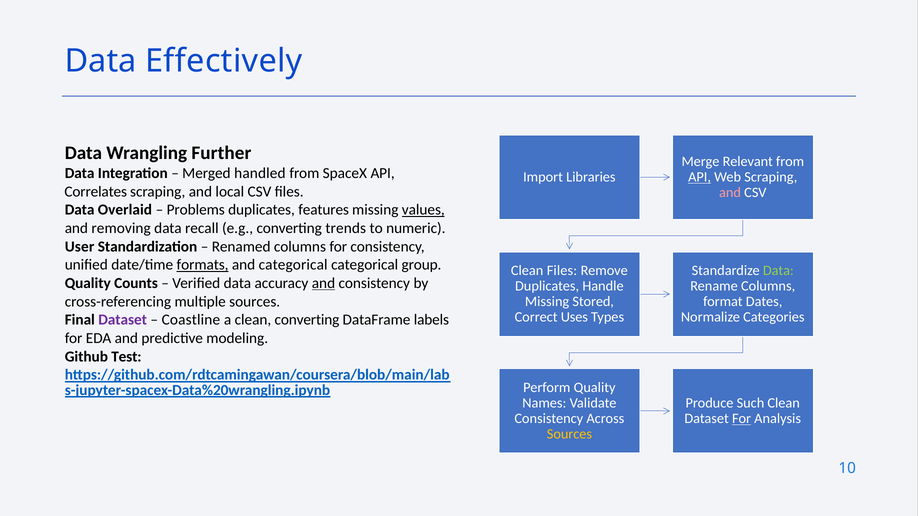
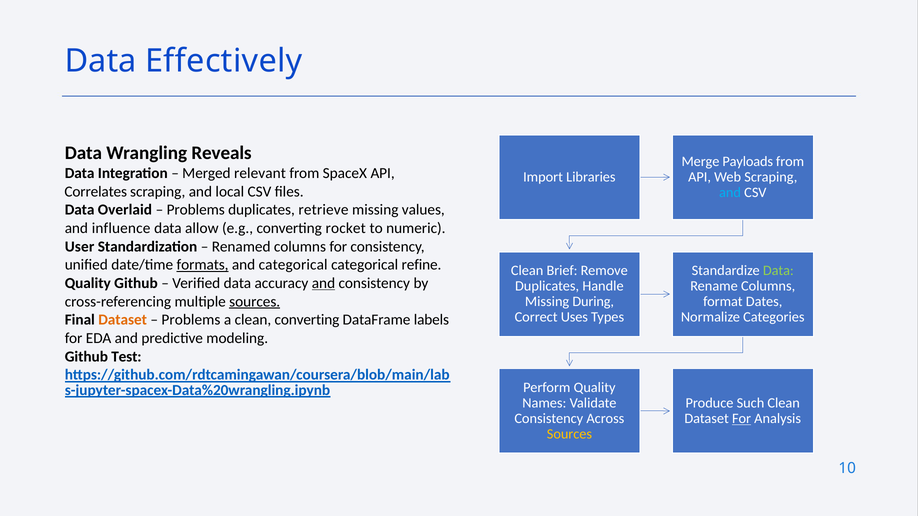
Further: Further -> Reveals
Relevant: Relevant -> Payloads
handled: handled -> relevant
API at (700, 177) underline: present -> none
and at (730, 193) colour: pink -> light blue
features: features -> retrieve
values underline: present -> none
removing: removing -> influence
recall: recall -> allow
trends: trends -> rocket
group: group -> refine
Clean Files: Files -> Brief
Quality Counts: Counts -> Github
sources at (255, 302) underline: none -> present
Stored: Stored -> During
Dataset at (123, 320) colour: purple -> orange
Coastline at (191, 320): Coastline -> Problems
